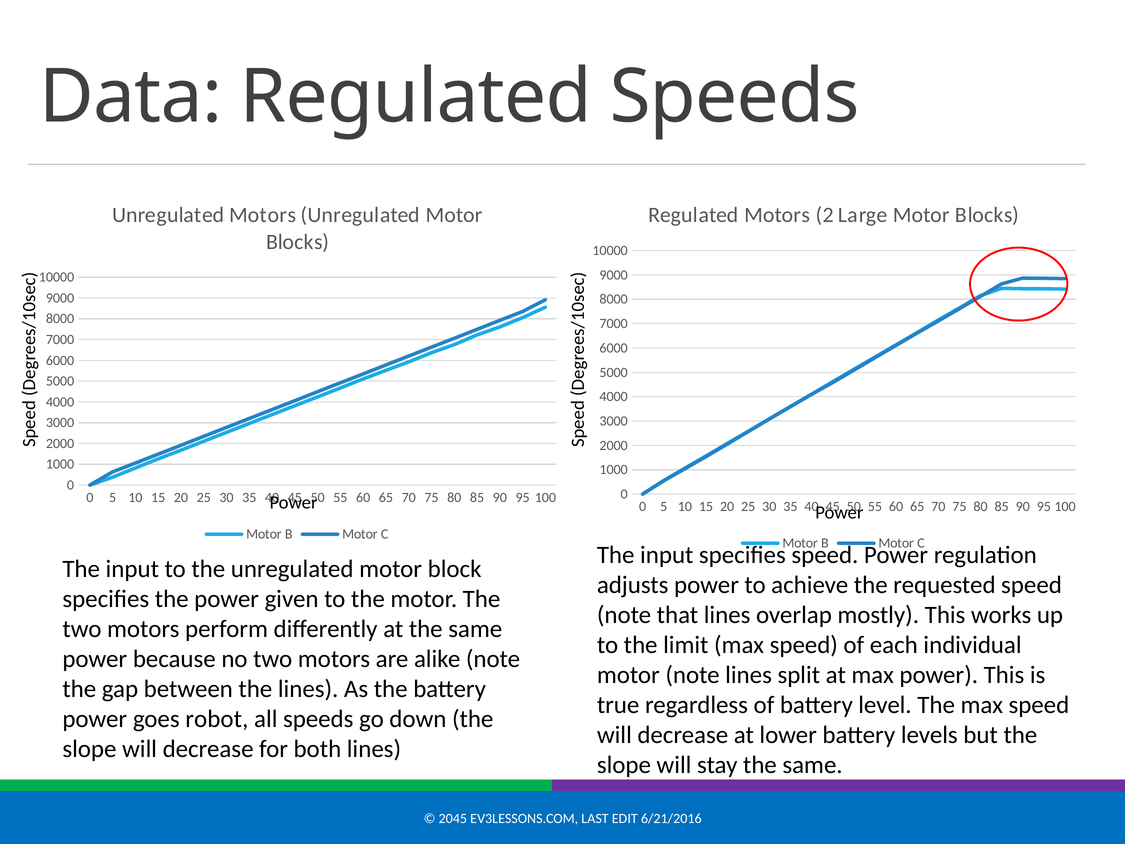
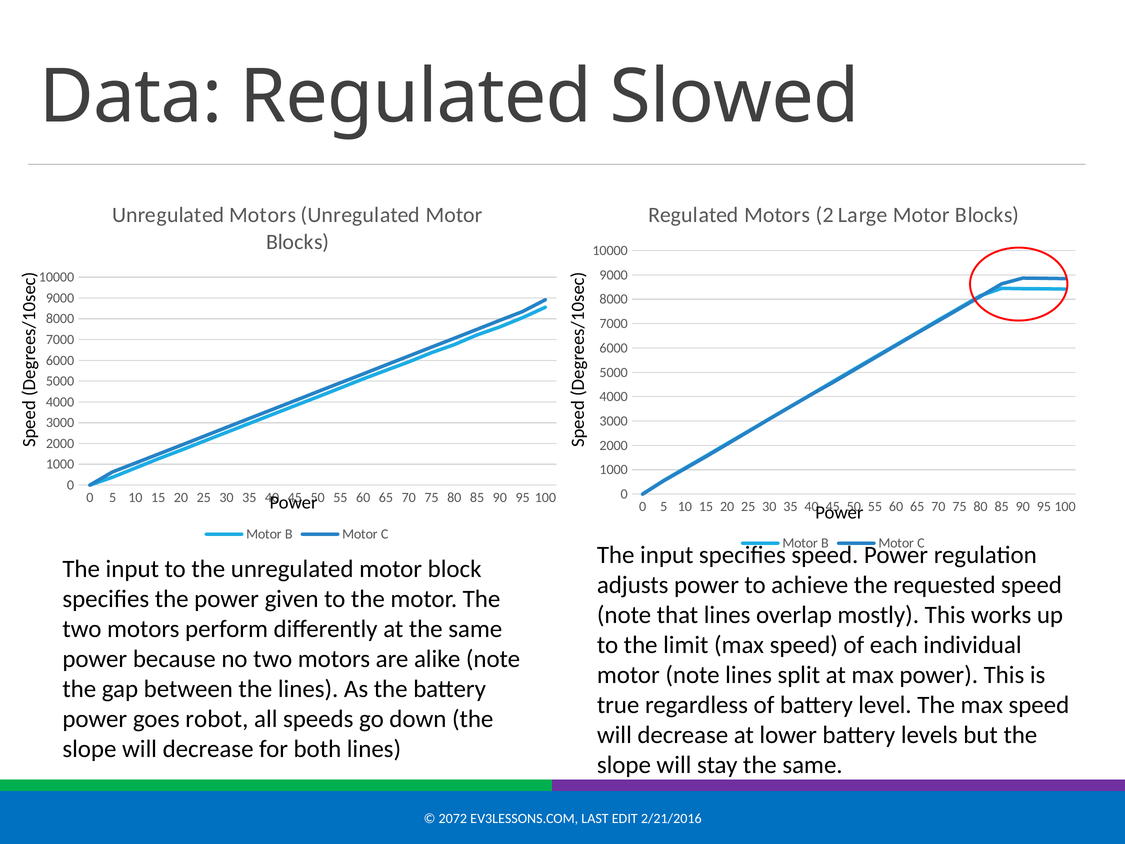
Regulated Speeds: Speeds -> Slowed
2045: 2045 -> 2072
6/21/2016: 6/21/2016 -> 2/21/2016
